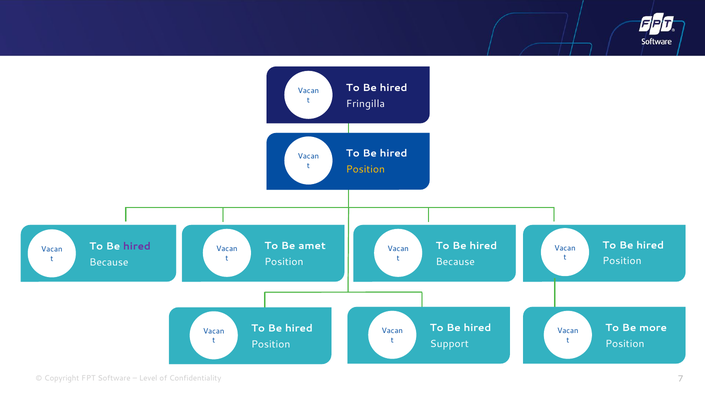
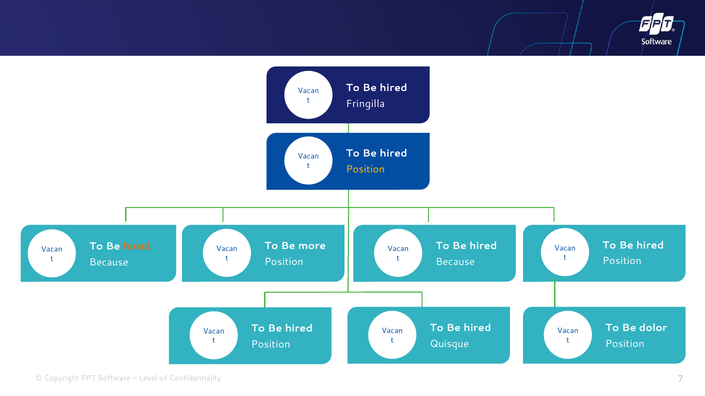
amet: amet -> more
hired at (137, 247) colour: purple -> orange
more: more -> dolor
Support: Support -> Quisque
